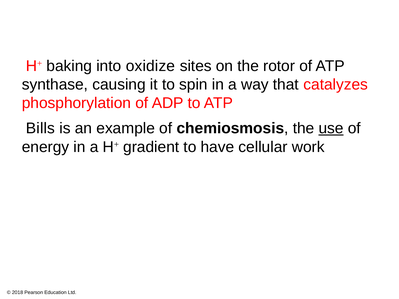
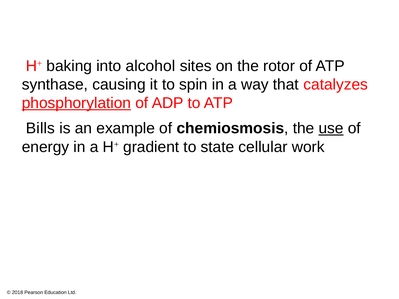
oxidize: oxidize -> alcohol
phosphorylation underline: none -> present
have: have -> state
